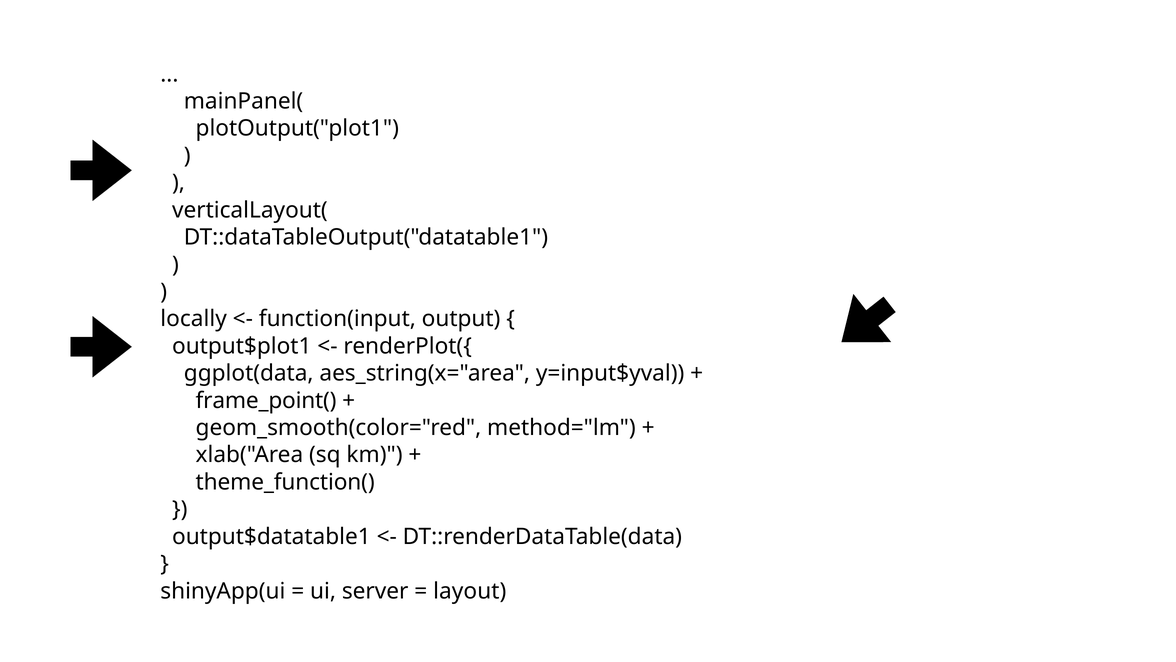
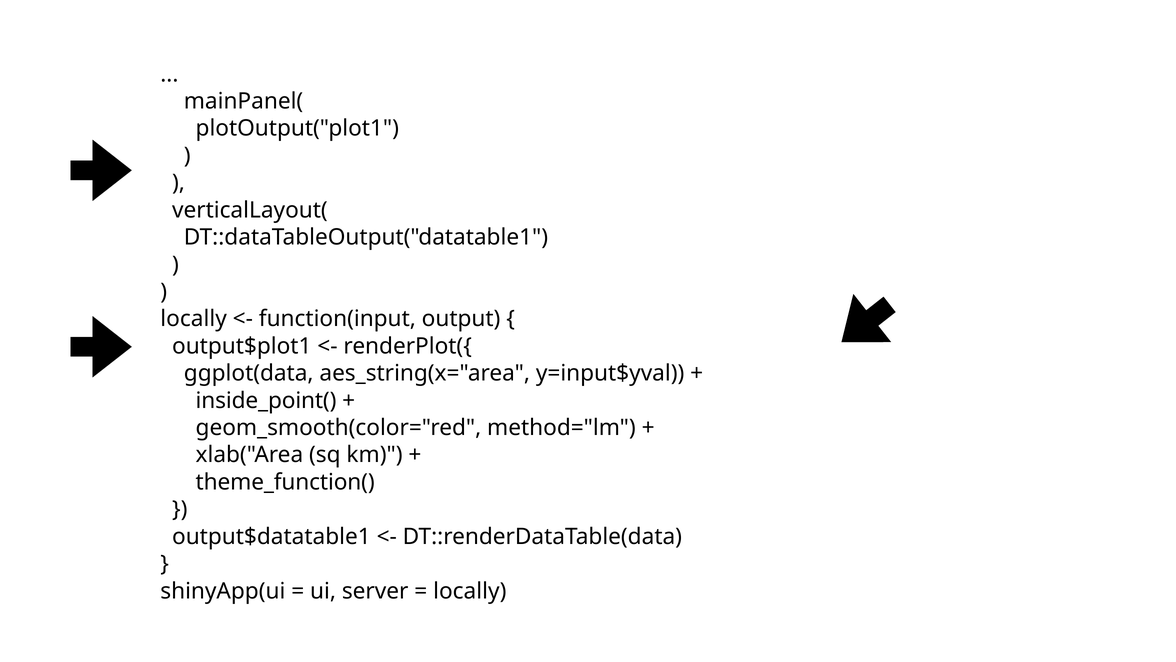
frame_point(: frame_point( -> inside_point(
layout at (470, 591): layout -> locally
